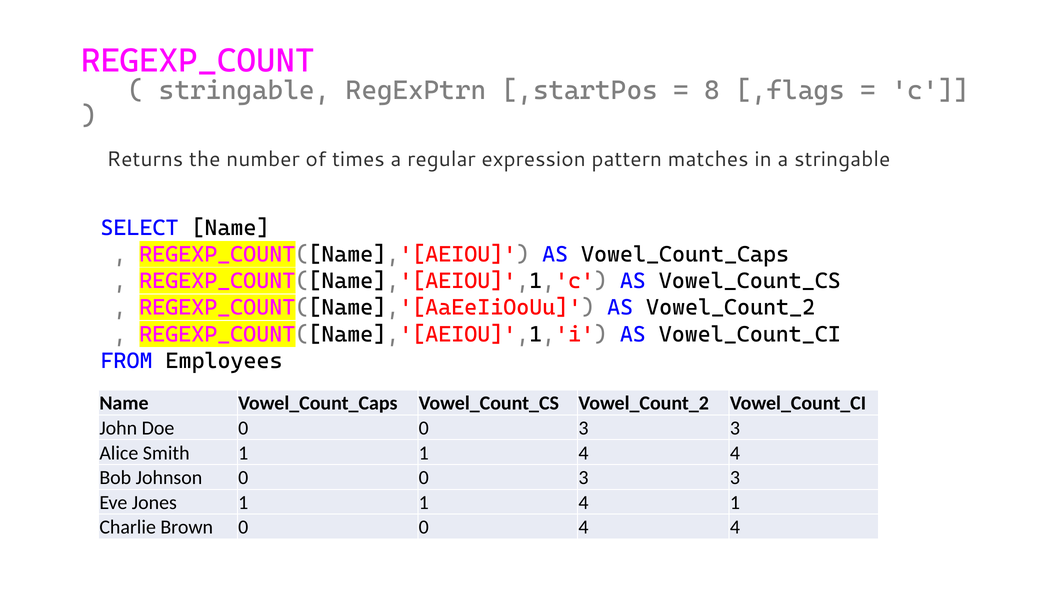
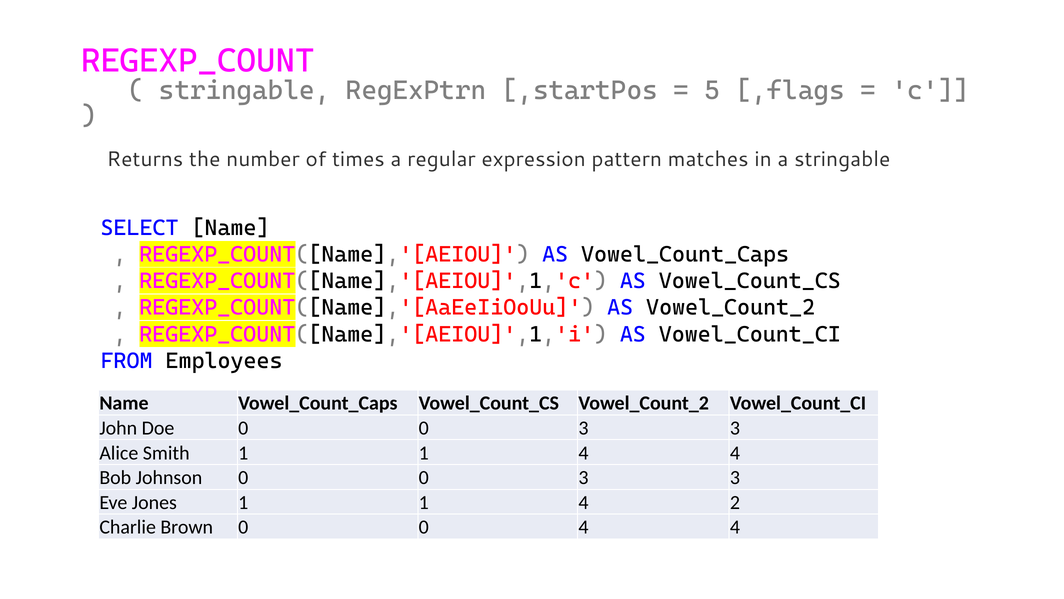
8: 8 -> 5
4 1: 1 -> 2
